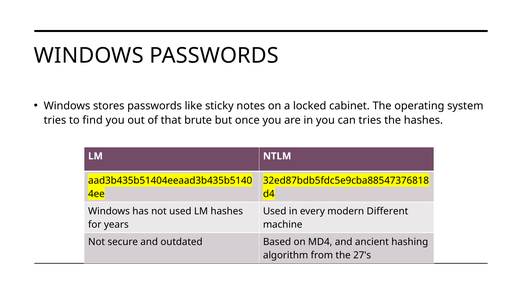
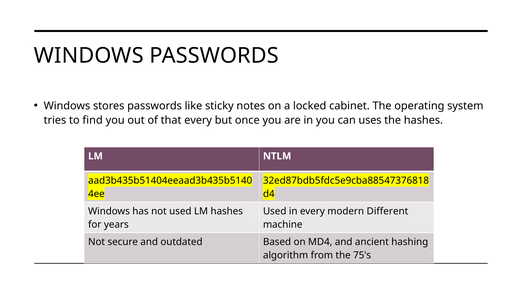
that brute: brute -> every
can tries: tries -> uses
27's: 27's -> 75's
